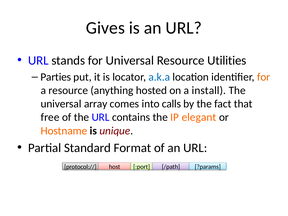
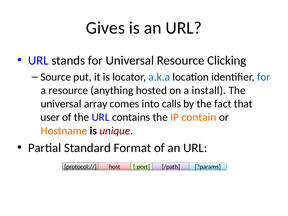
Utilities: Utilities -> Clicking
Parties: Parties -> Source
for at (264, 77) colour: orange -> blue
free: free -> user
elegant: elegant -> contain
